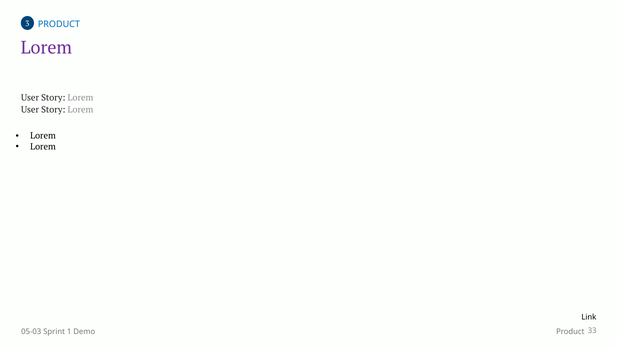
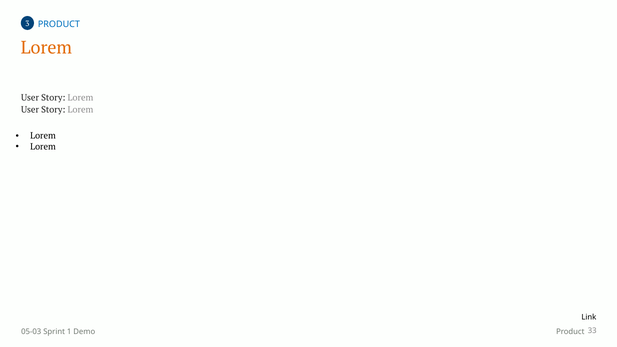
Lorem at (46, 48) colour: purple -> orange
